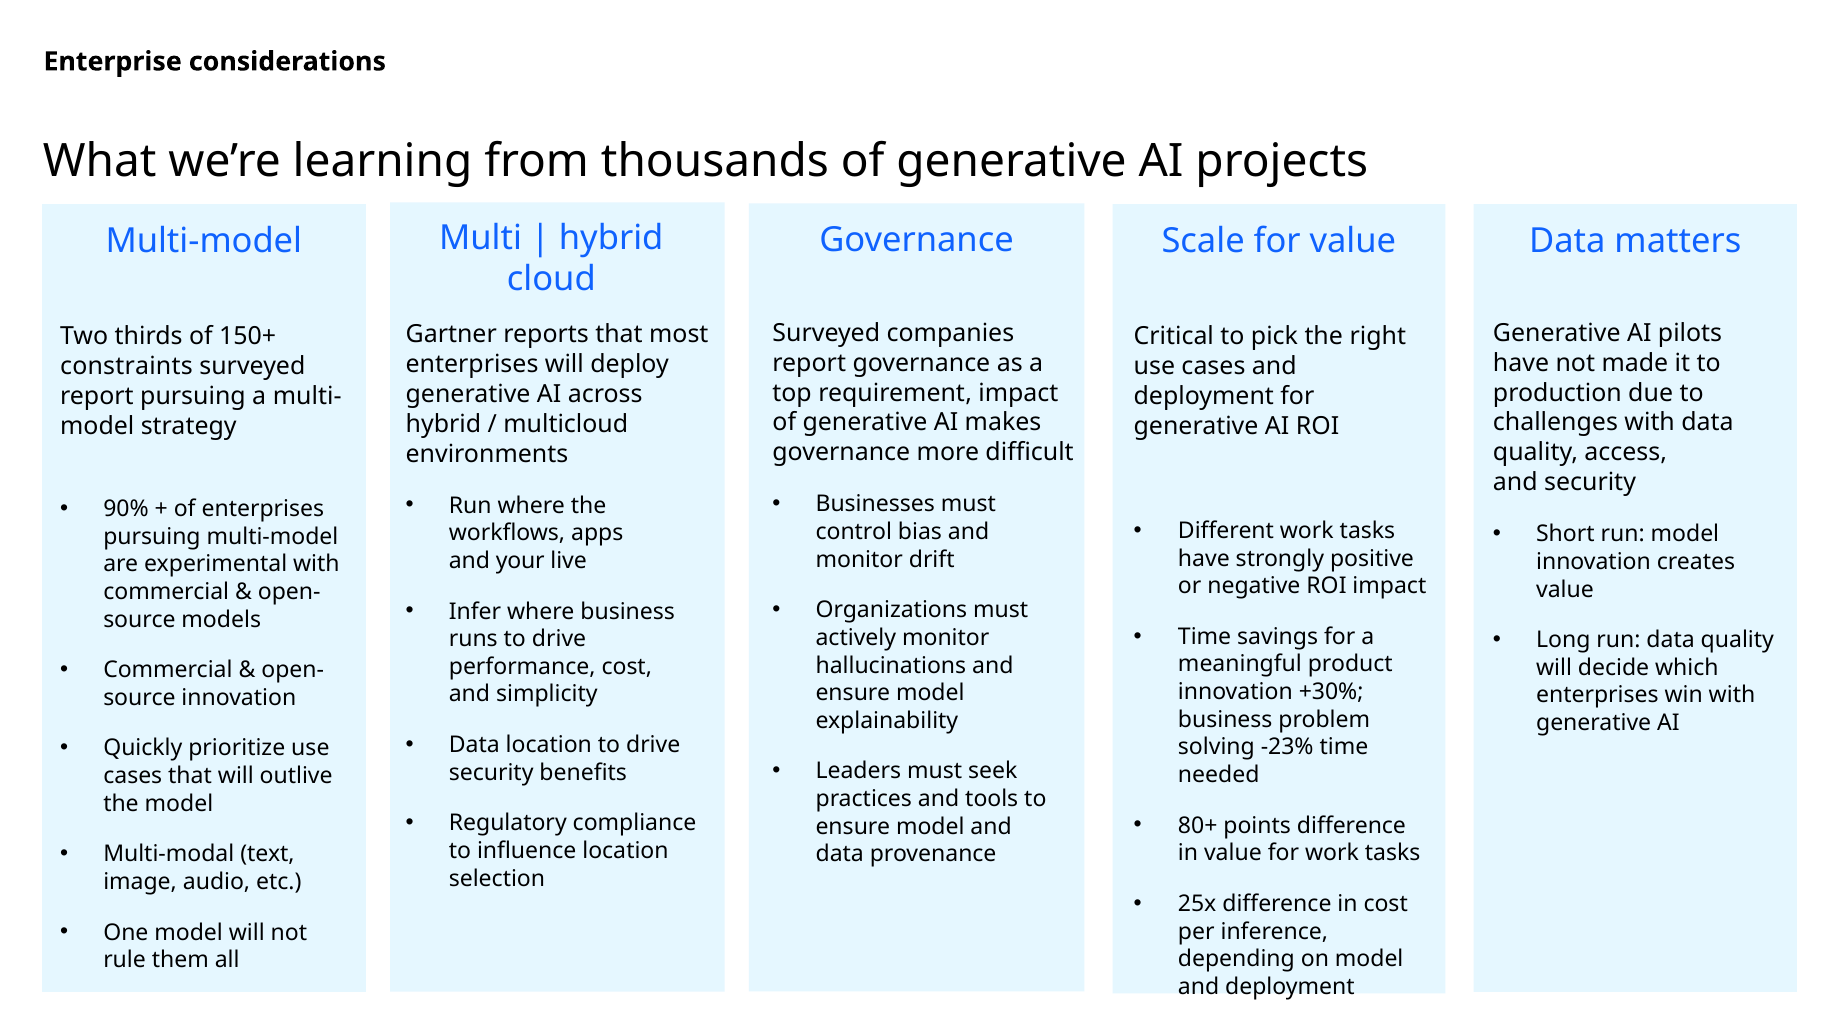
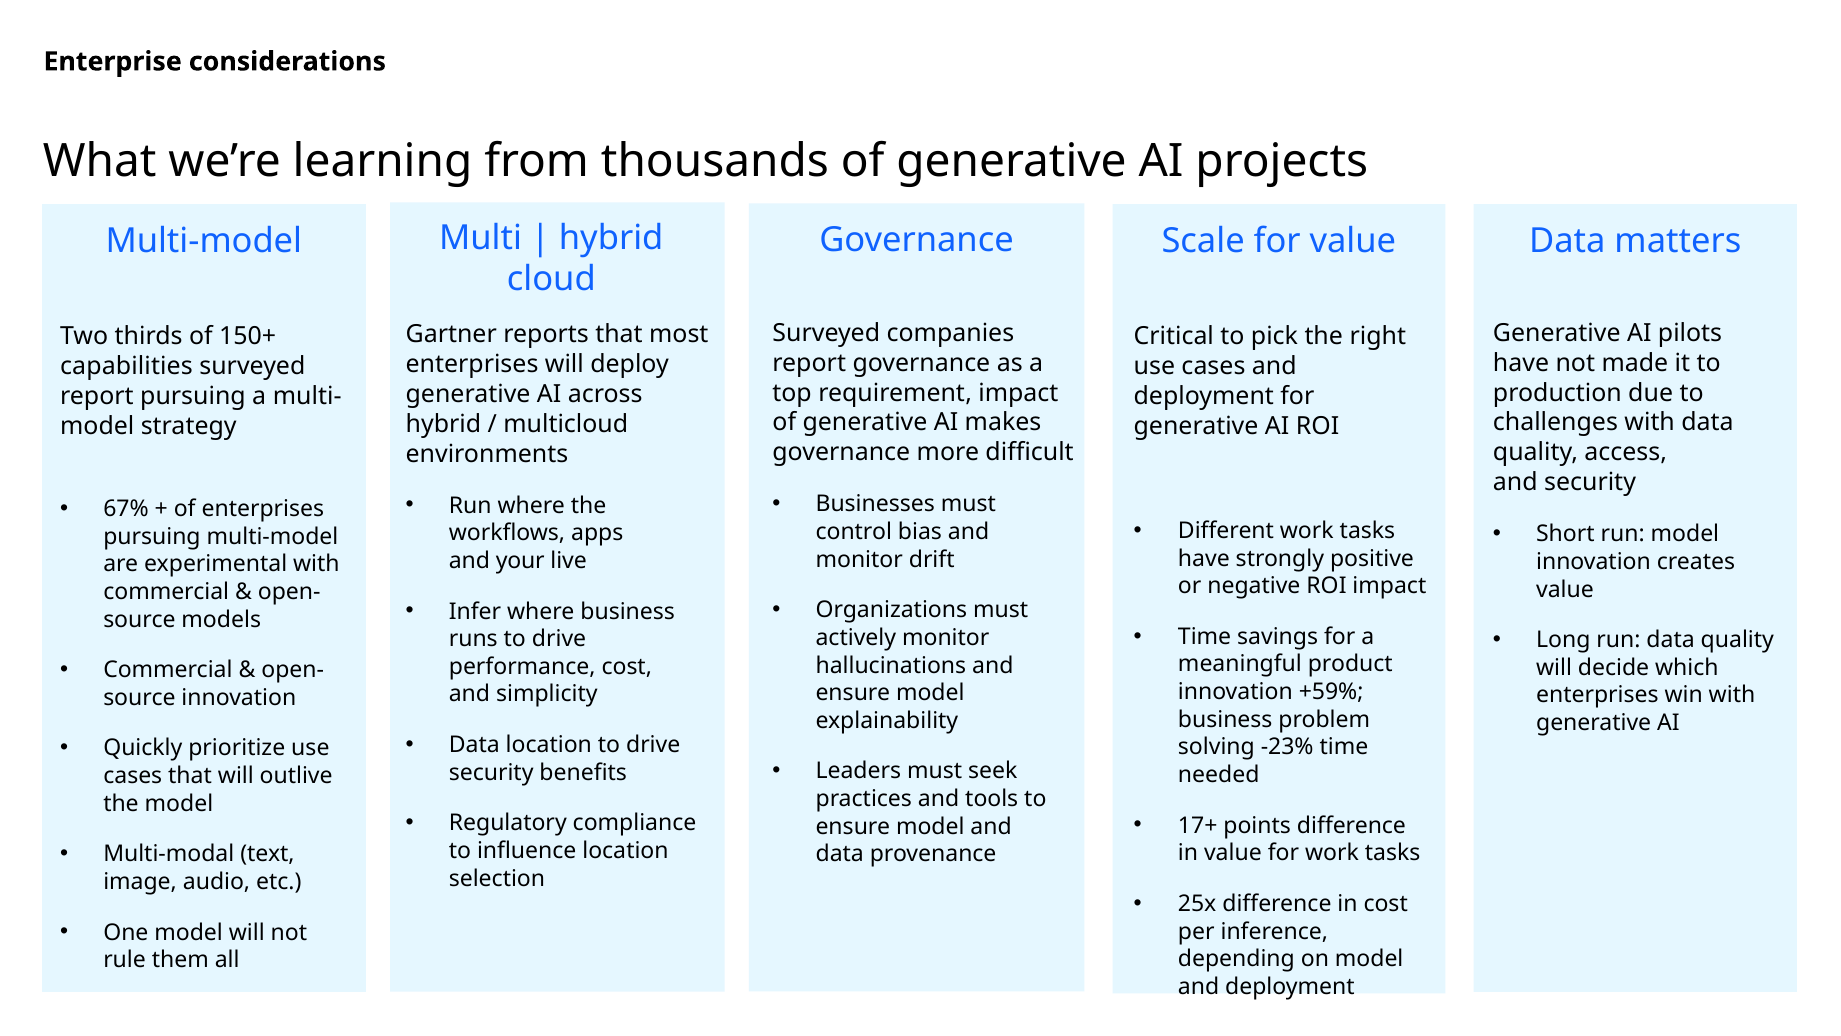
constraints: constraints -> capabilities
90%: 90% -> 67%
+30%: +30% -> +59%
80+: 80+ -> 17+
